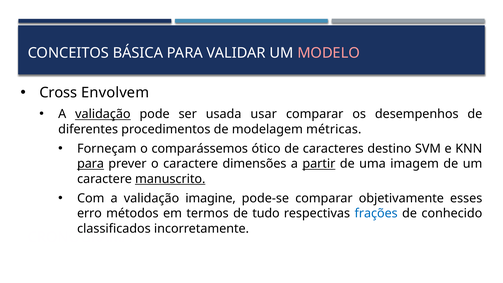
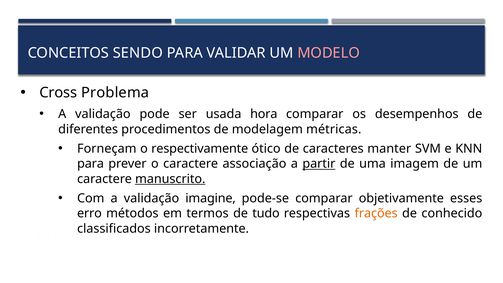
BÁSICA: BÁSICA -> SENDO
Envolvem: Envolvem -> Problema
validação at (103, 114) underline: present -> none
usar: usar -> hora
comparássemos: comparássemos -> respectivamente
destino: destino -> manter
para at (91, 164) underline: present -> none
dimensões: dimensões -> associação
frações colour: blue -> orange
